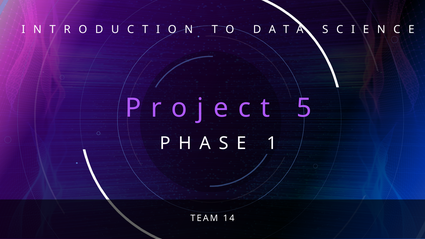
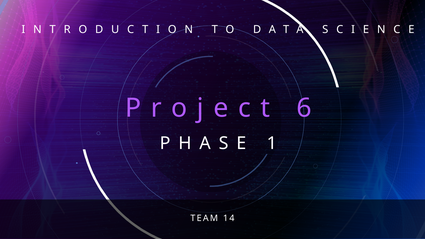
5: 5 -> 6
